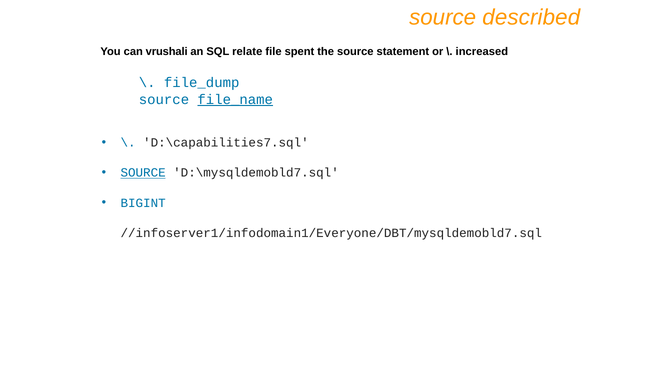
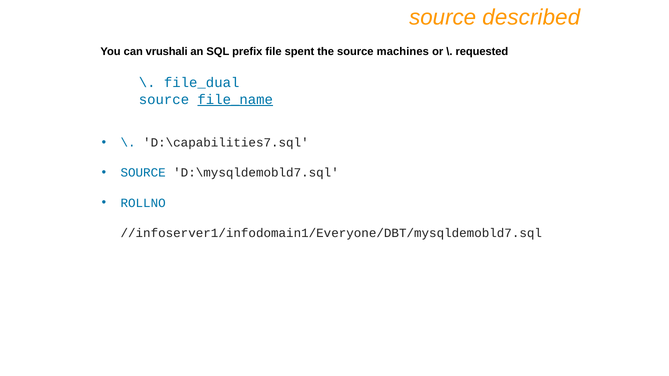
relate: relate -> prefix
statement: statement -> machines
increased: increased -> requested
file_dump: file_dump -> file_dual
SOURCE at (143, 173) underline: present -> none
BIGINT: BIGINT -> ROLLNO
